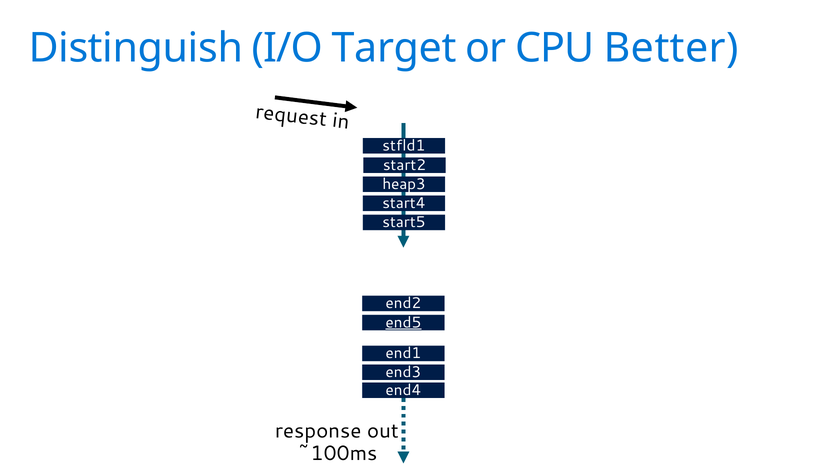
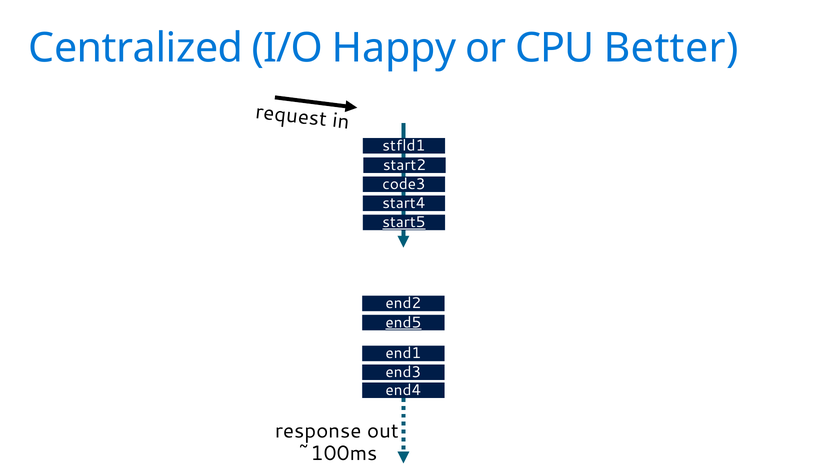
Distinguish: Distinguish -> Centralized
Target: Target -> Happy
heap3: heap3 -> code3
start5 underline: none -> present
